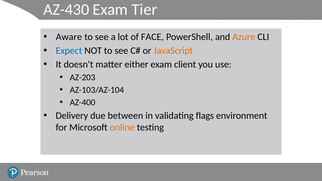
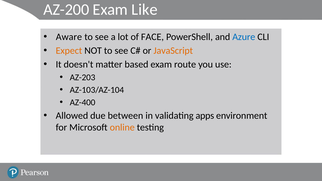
AZ-430: AZ-430 -> AZ-200
Tier: Tier -> Like
Azure colour: orange -> blue
Expect colour: blue -> orange
either: either -> based
client: client -> route
Delivery: Delivery -> Allowed
flags: flags -> apps
